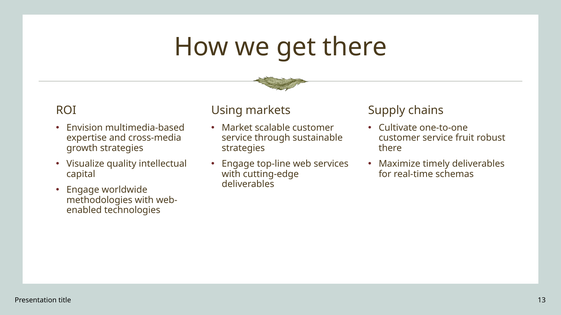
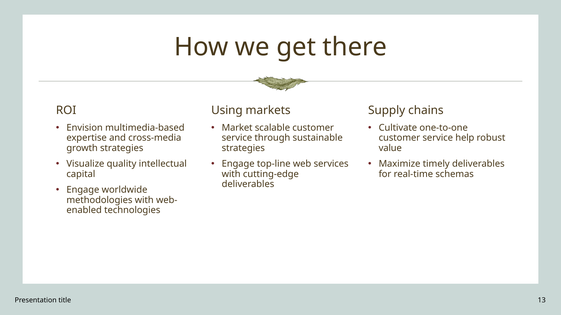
fruit: fruit -> help
there at (390, 148): there -> value
